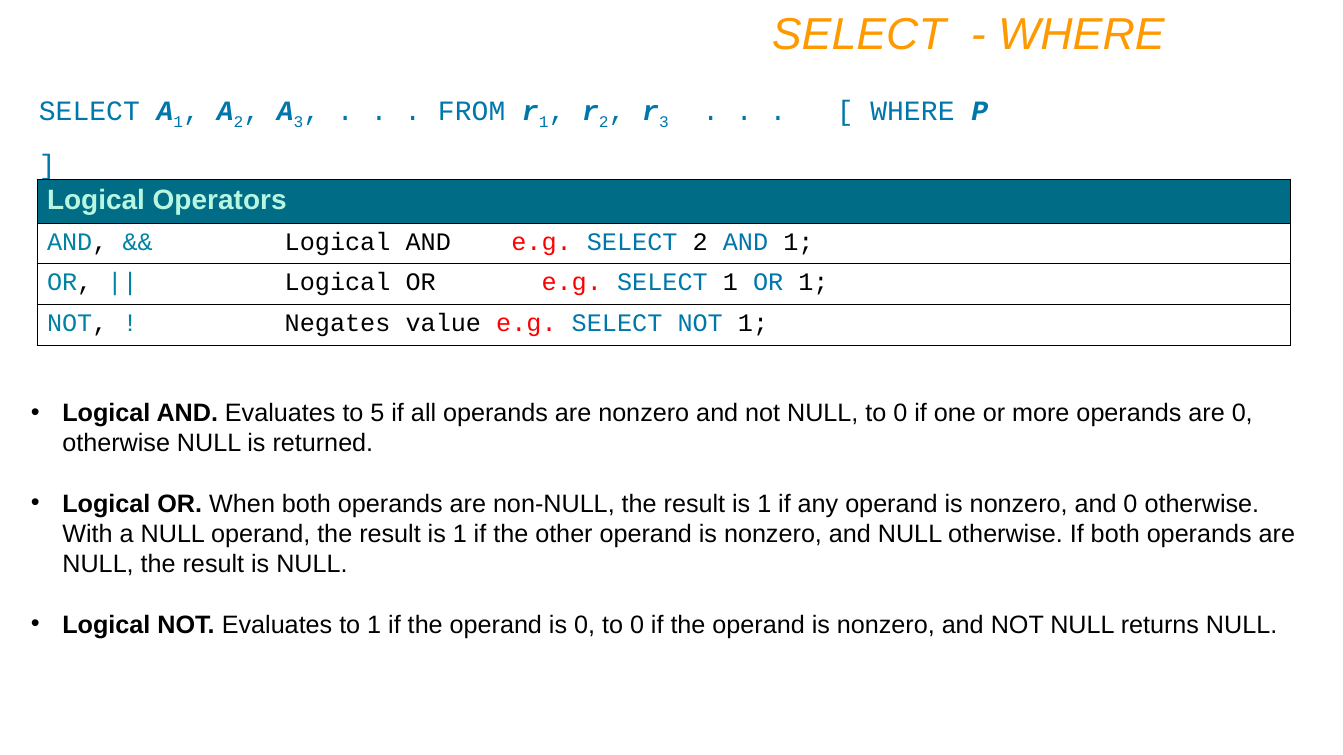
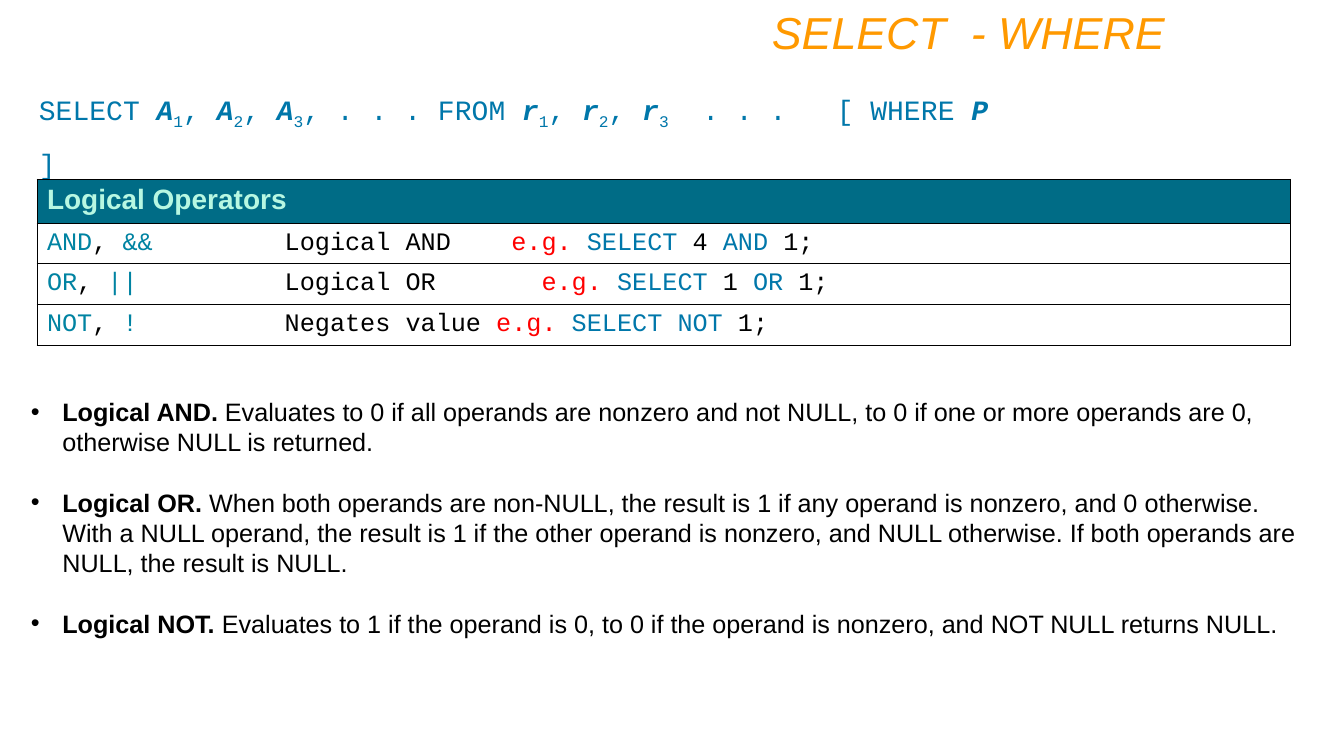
SELECT 2: 2 -> 4
Evaluates to 5: 5 -> 0
